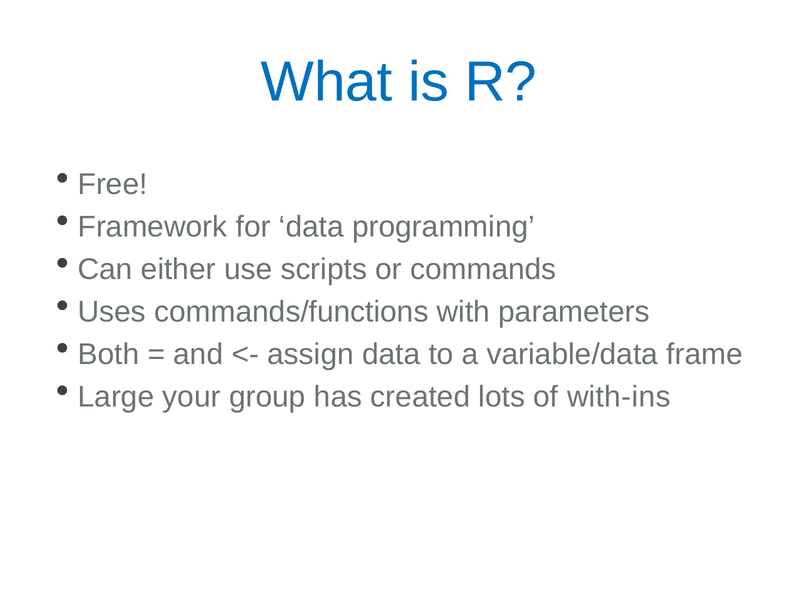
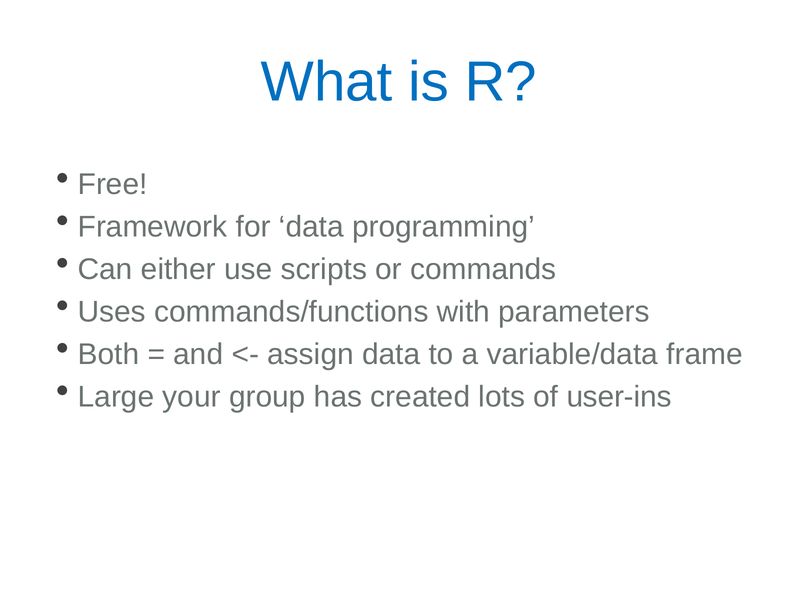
with-ins: with-ins -> user-ins
